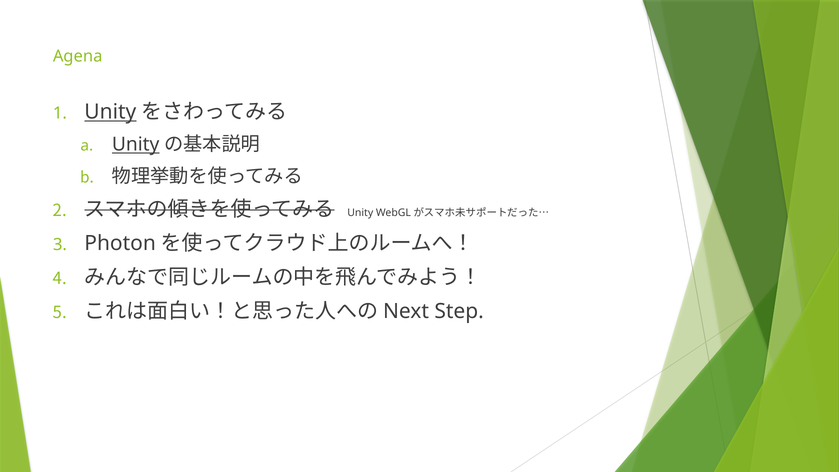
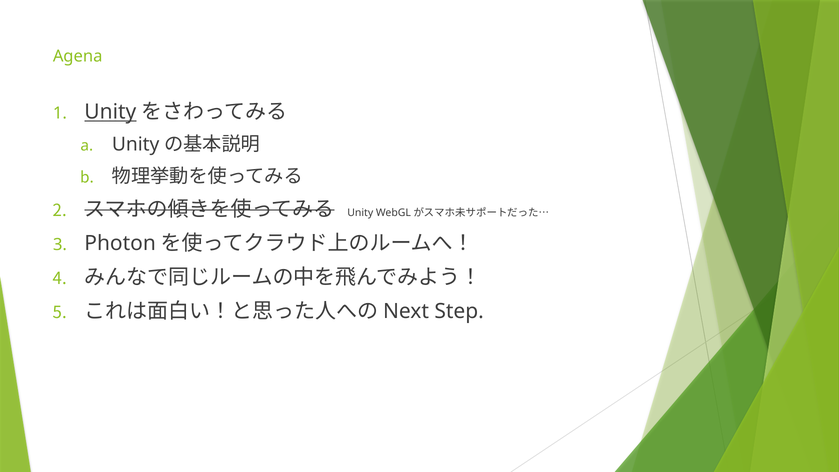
Unity at (136, 145) underline: present -> none
